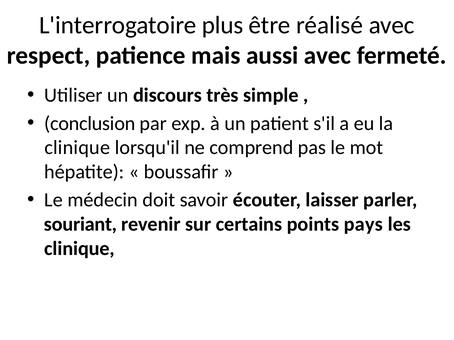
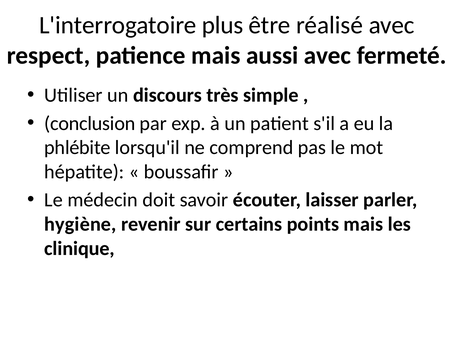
clinique at (77, 148): clinique -> phlébite
souriant: souriant -> hygiène
points pays: pays -> mais
